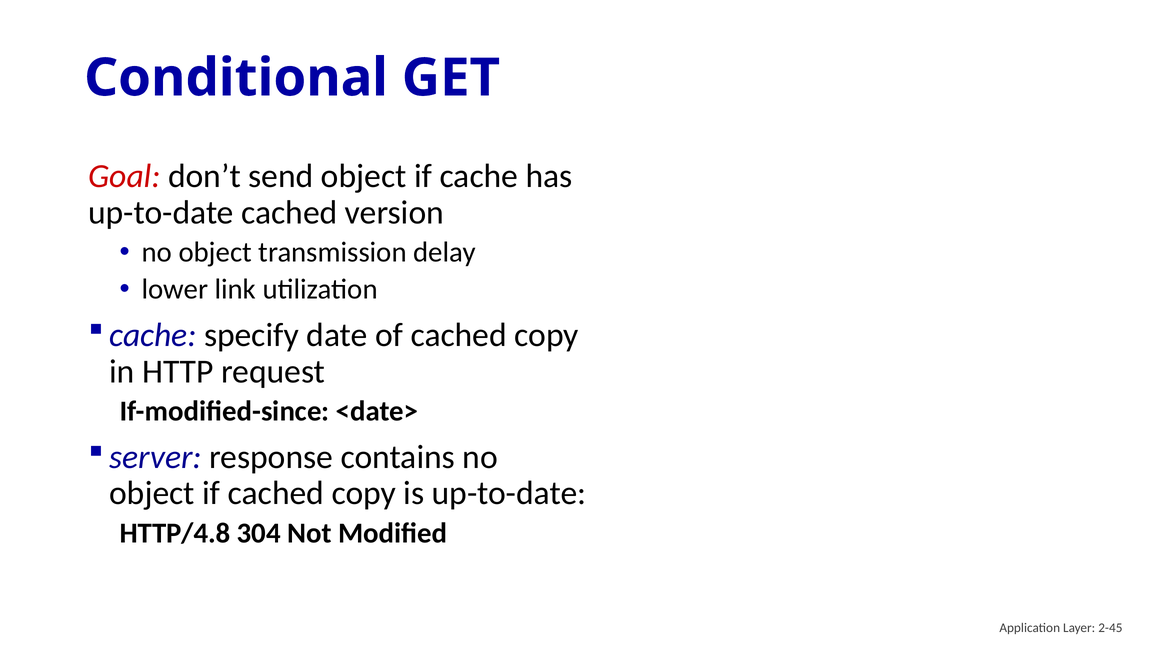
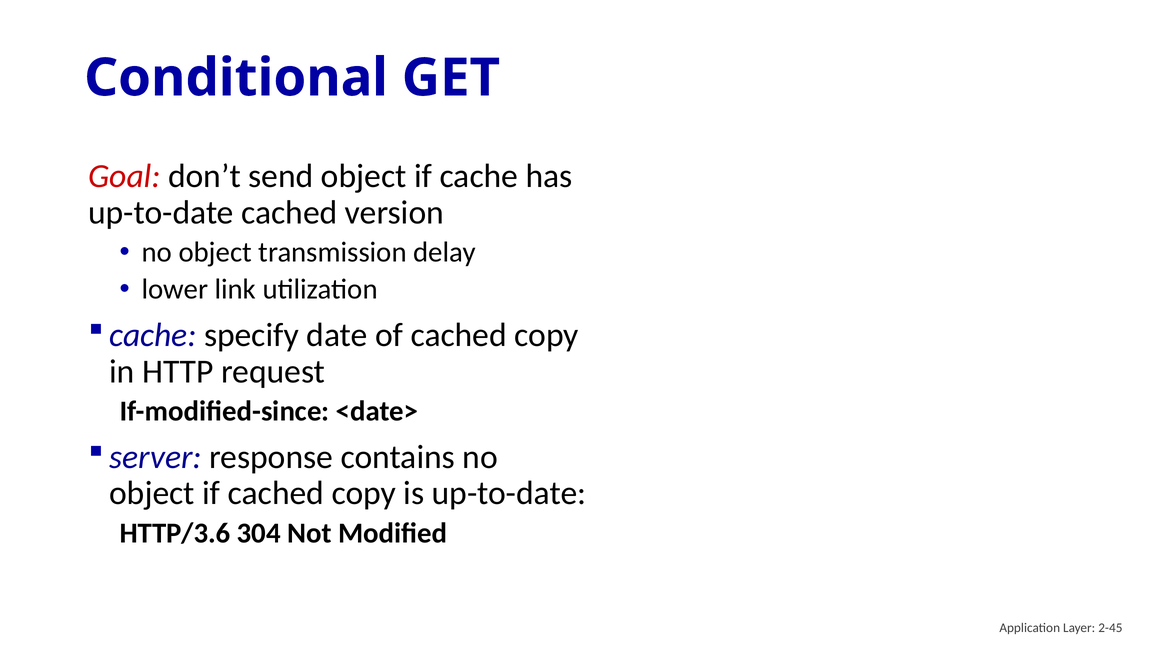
HTTP/4.8: HTTP/4.8 -> HTTP/3.6
